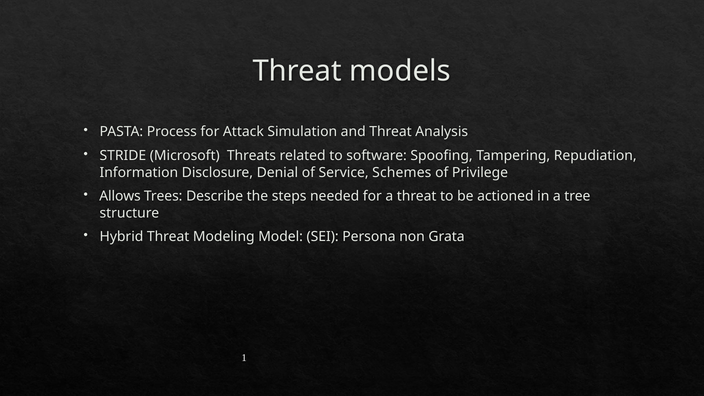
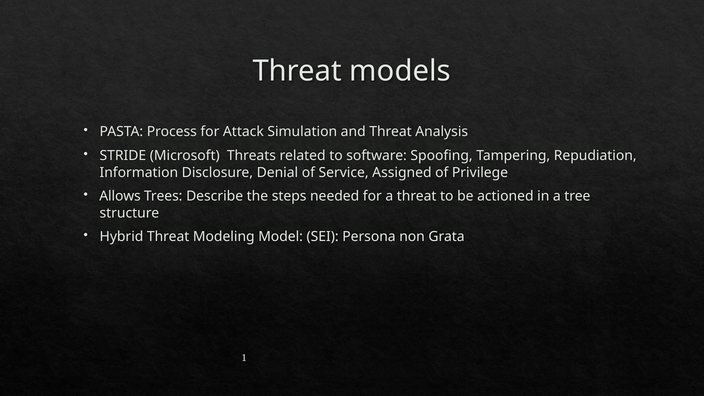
Schemes: Schemes -> Assigned
